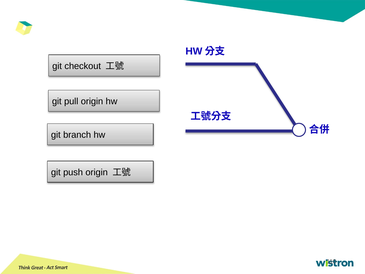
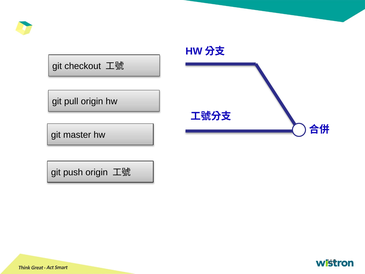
branch: branch -> master
